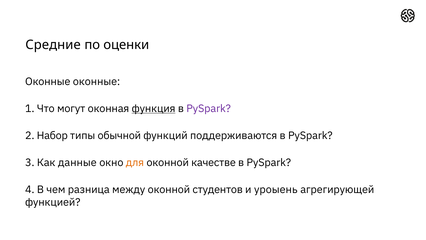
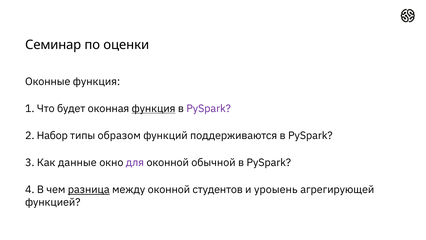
Средние: Средние -> Семинар
Оконные оконные: оконные -> функция
могут: могут -> будет
обычной: обычной -> образом
для colour: orange -> purple
качестве: качестве -> обычной
разница underline: none -> present
